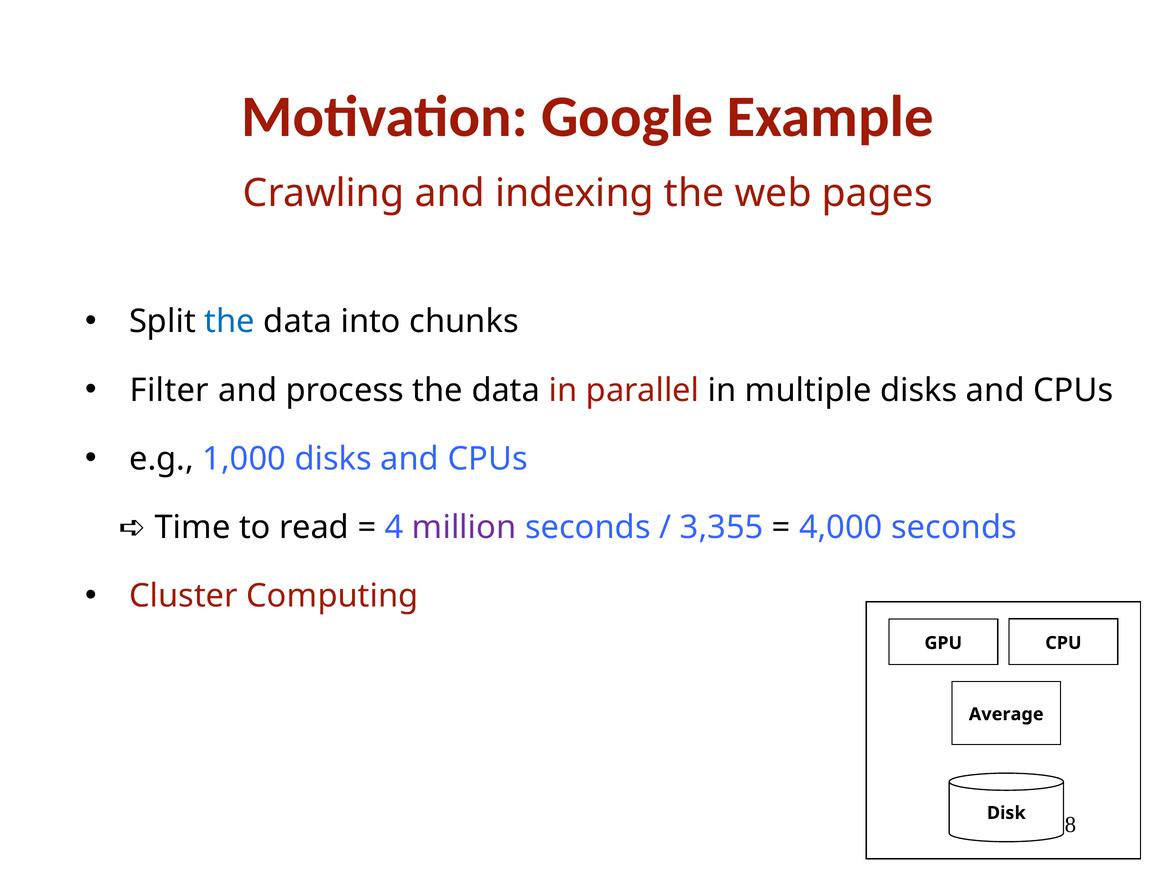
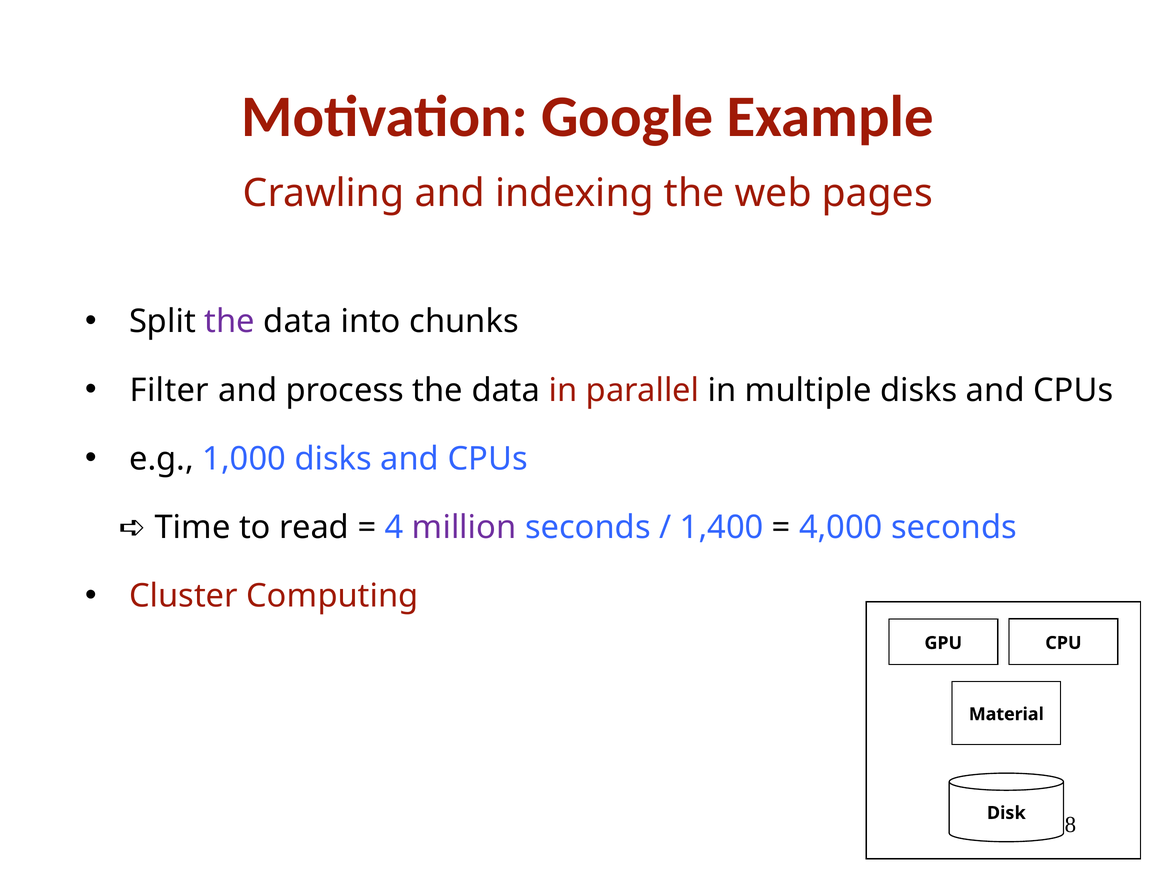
the at (230, 322) colour: blue -> purple
3,355: 3,355 -> 1,400
Average: Average -> Material
